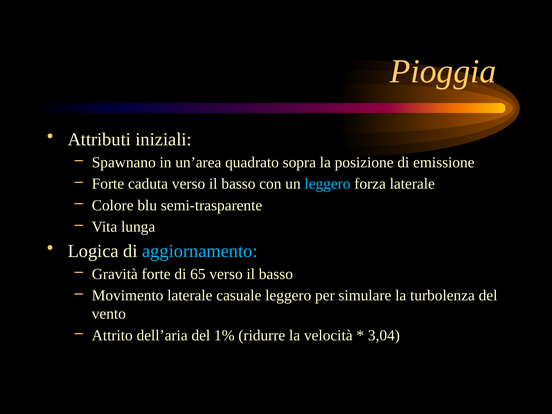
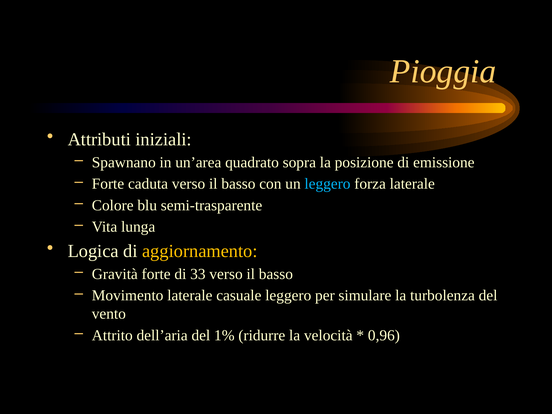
aggiornamento colour: light blue -> yellow
65: 65 -> 33
3,04: 3,04 -> 0,96
